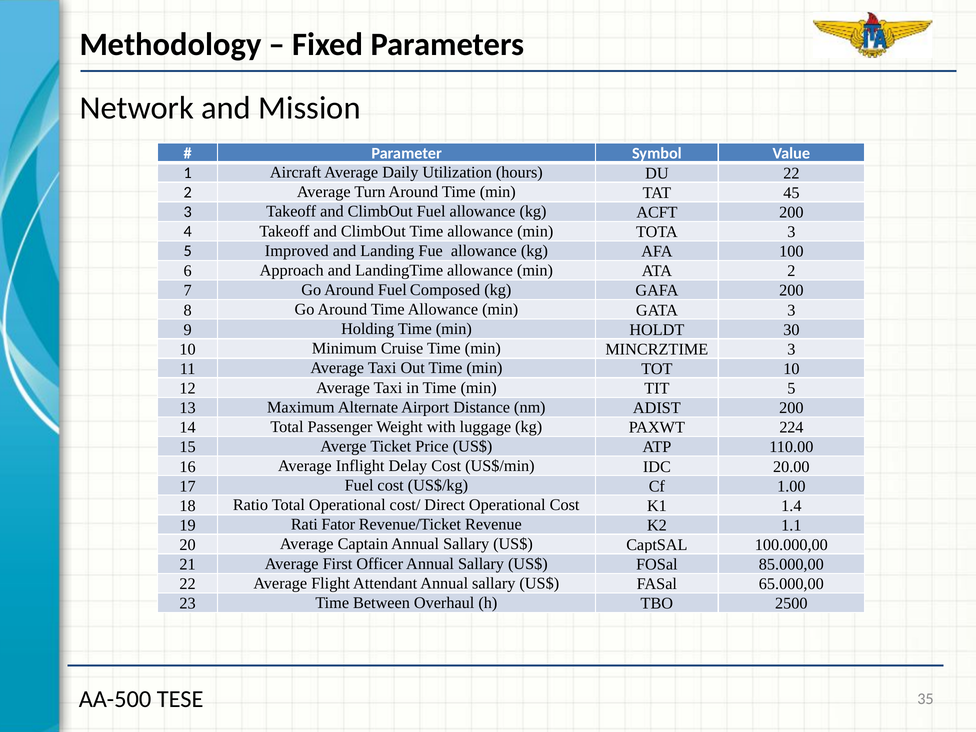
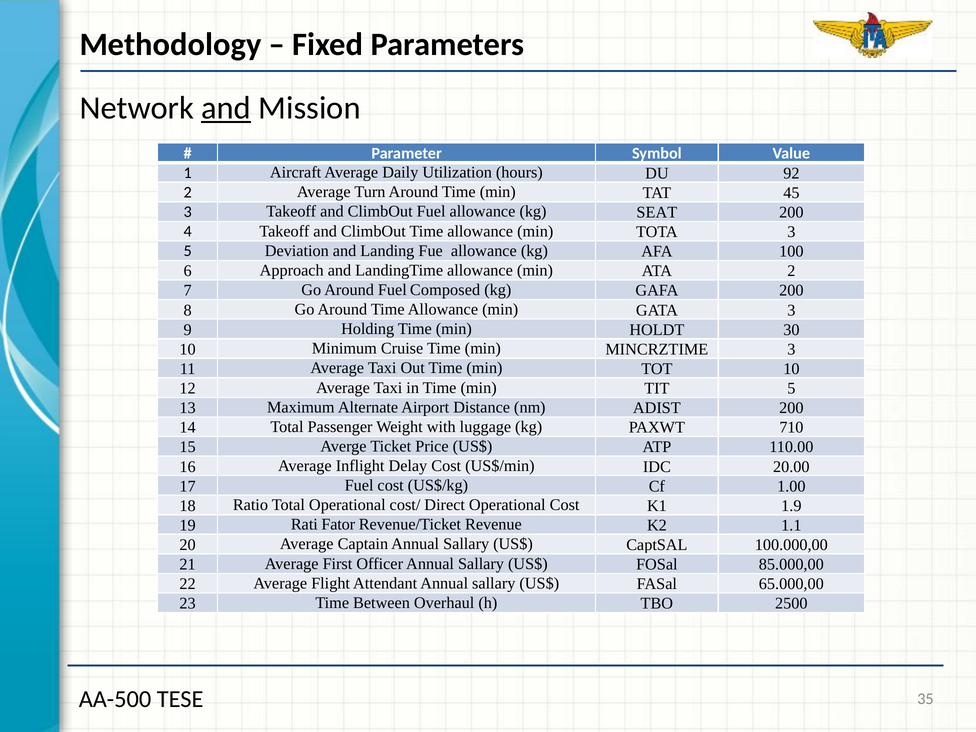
and at (226, 108) underline: none -> present
DU 22: 22 -> 92
ACFT: ACFT -> SEAT
Improved: Improved -> Deviation
224: 224 -> 710
1.4: 1.4 -> 1.9
